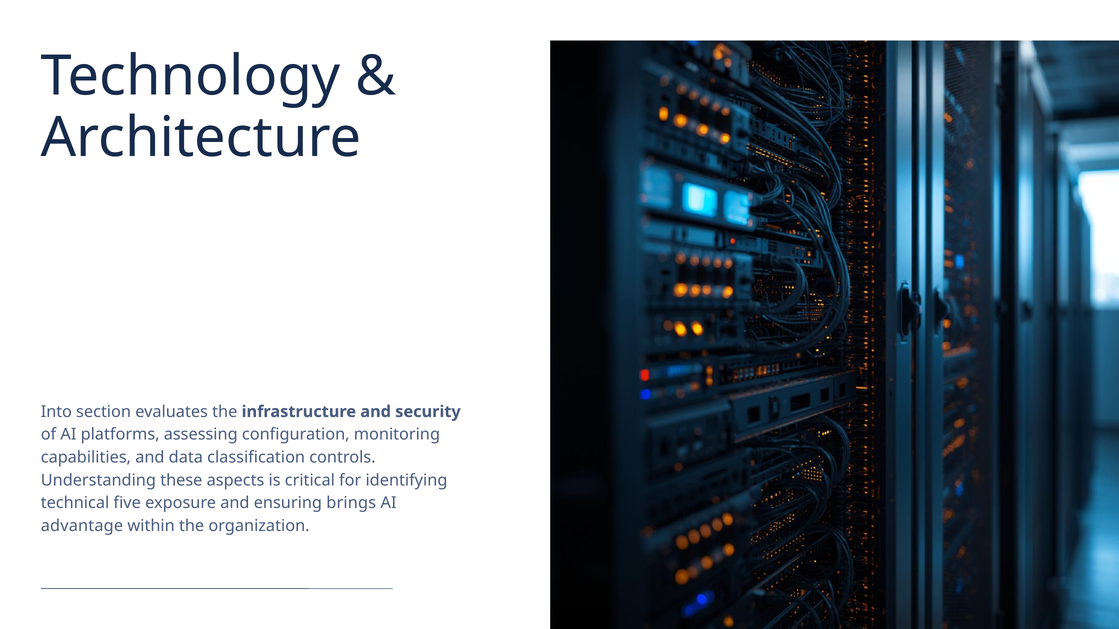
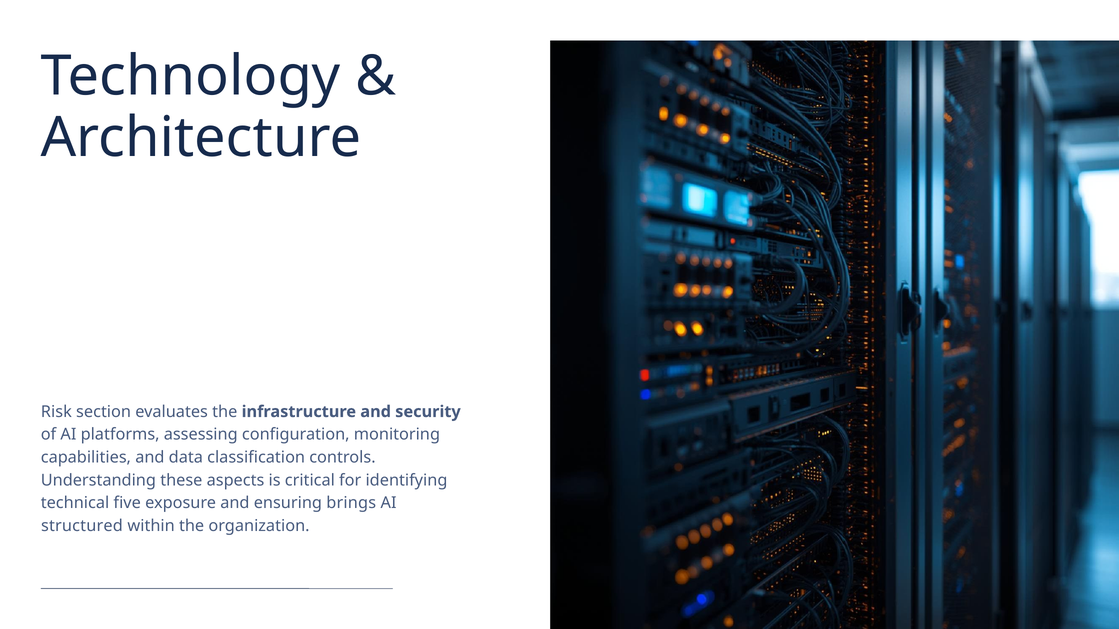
Into: Into -> Risk
advantage: advantage -> structured
